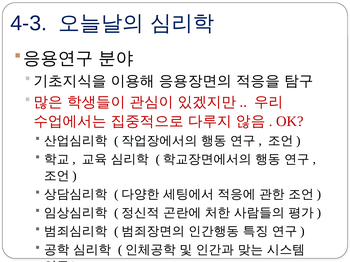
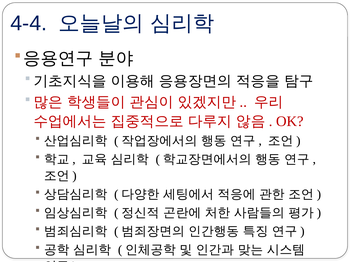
4-3: 4-3 -> 4-4
